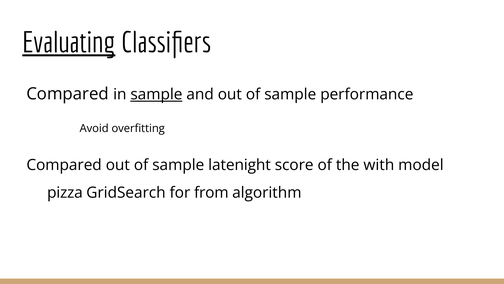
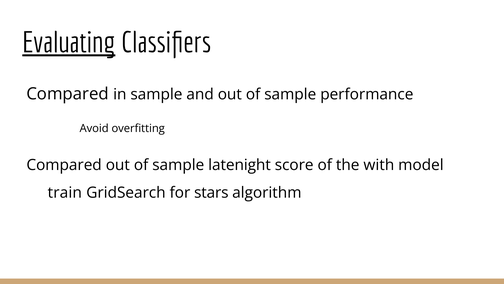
sample at (156, 94) underline: present -> none
pizza: pizza -> train
from: from -> stars
